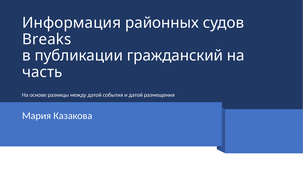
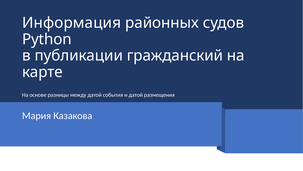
Breaks: Breaks -> Python
часть: часть -> карте
